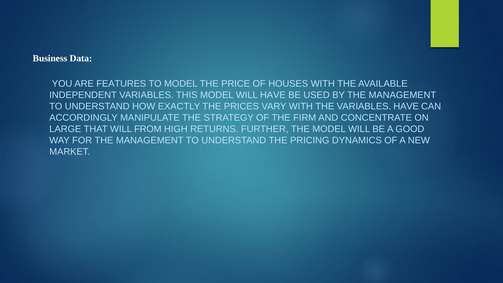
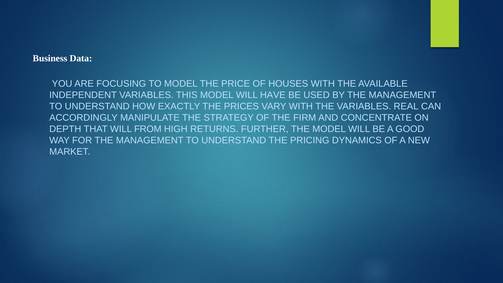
FEATURES: FEATURES -> FOCUSING
VARIABLES HAVE: HAVE -> REAL
LARGE: LARGE -> DEPTH
